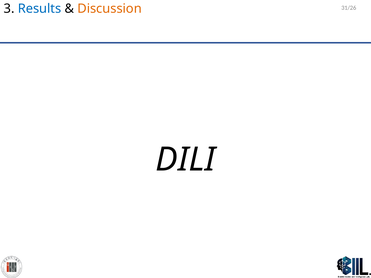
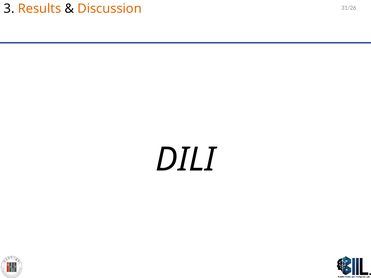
Results colour: blue -> orange
